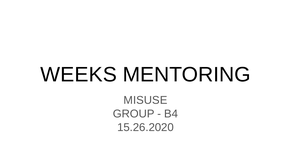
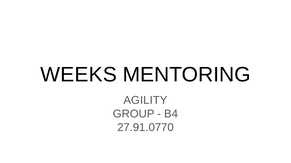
MISUSE: MISUSE -> AGILITY
15.26.2020: 15.26.2020 -> 27.91.0770
